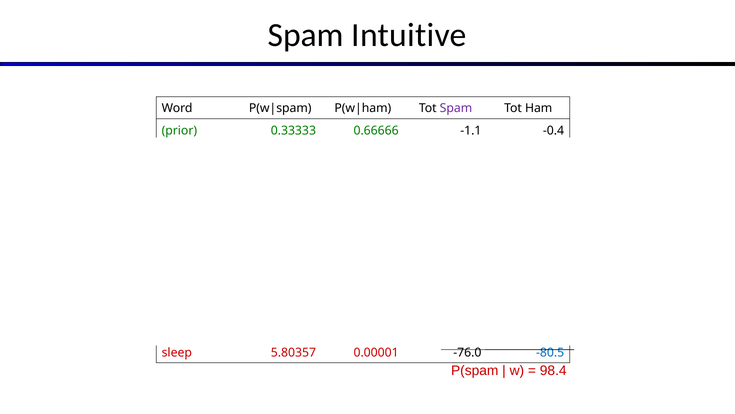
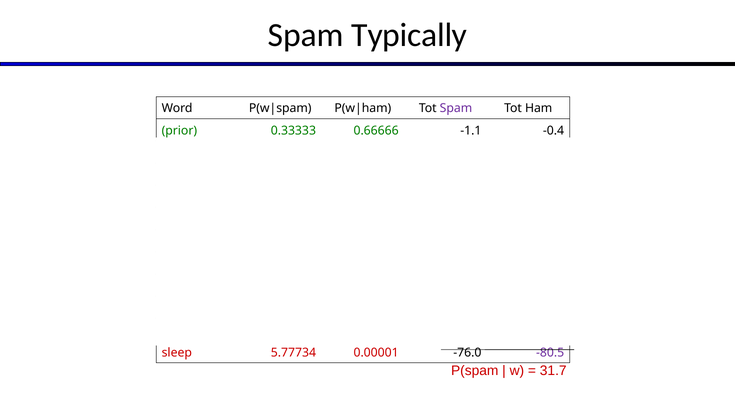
Intuitive: Intuitive -> Typically
5.80357: 5.80357 -> 5.77734
-80.5 colour: blue -> purple
98.4: 98.4 -> 31.7
